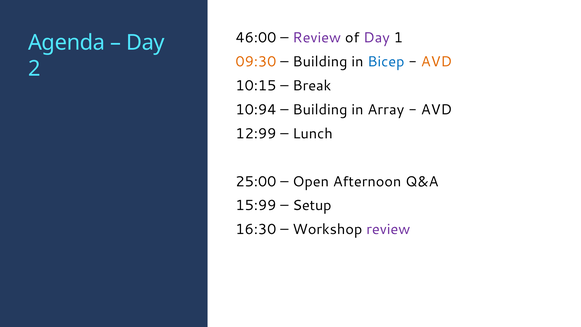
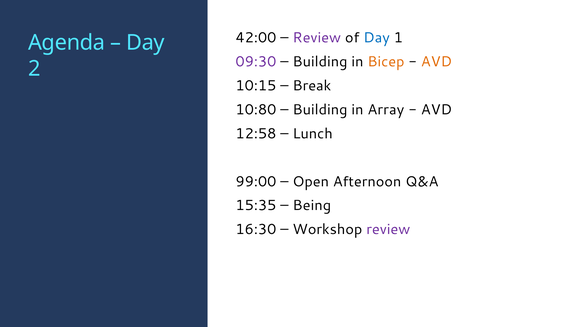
46:00: 46:00 -> 42:00
Day at (377, 38) colour: purple -> blue
09:30 colour: orange -> purple
Bicep colour: blue -> orange
10:94: 10:94 -> 10:80
12:99: 12:99 -> 12:58
25:00: 25:00 -> 99:00
15:99: 15:99 -> 15:35
Setup: Setup -> Being
